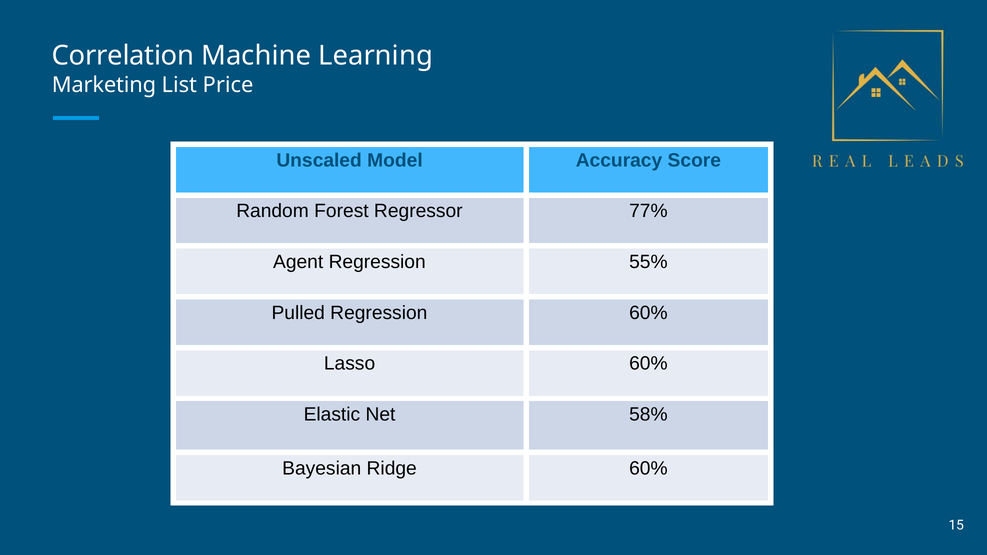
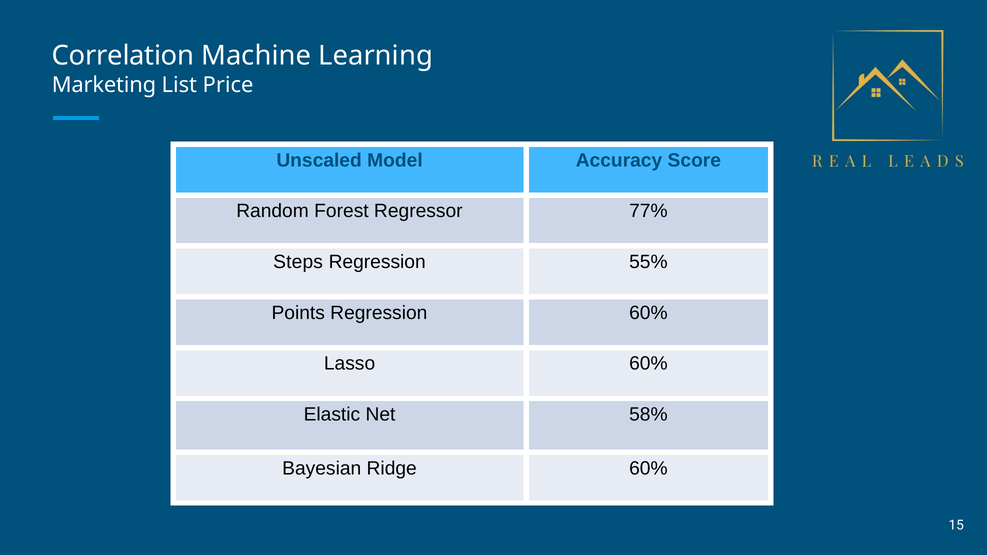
Agent: Agent -> Steps
Pulled: Pulled -> Points
